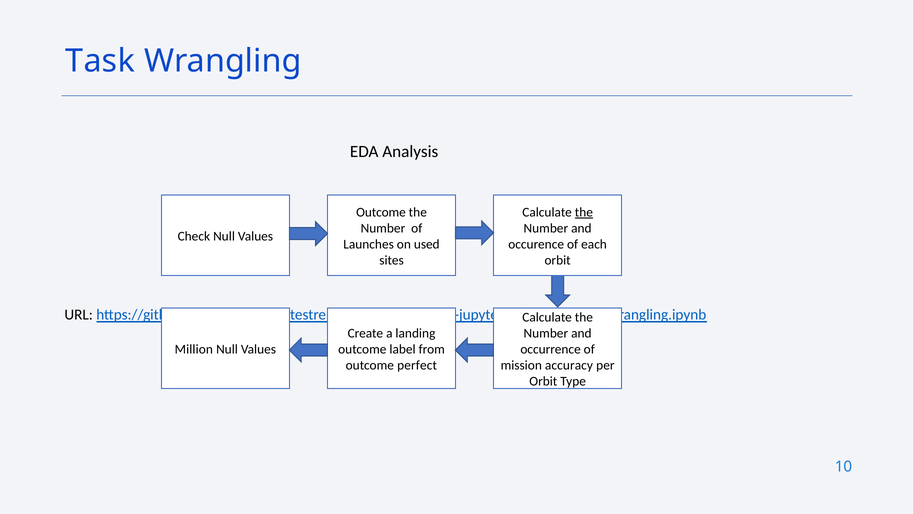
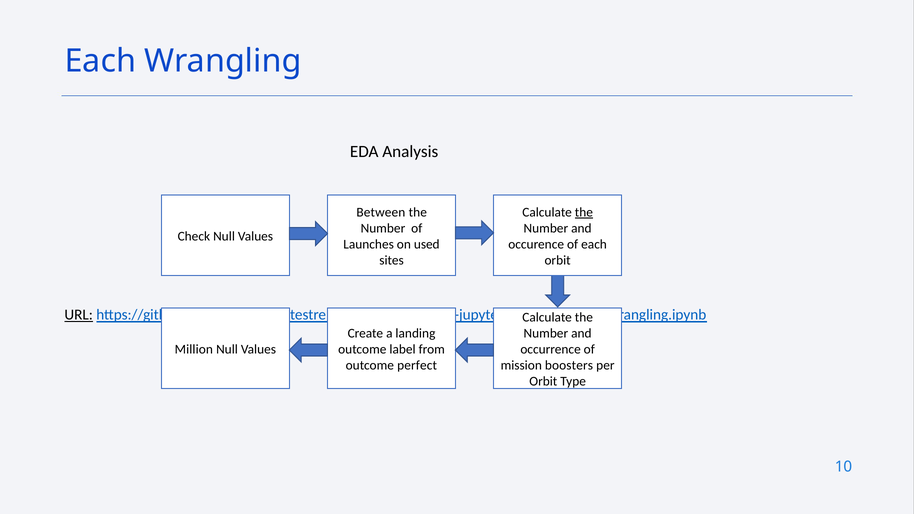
Task at (100, 61): Task -> Each
Outcome at (381, 212): Outcome -> Between
URL underline: none -> present
accuracy: accuracy -> boosters
